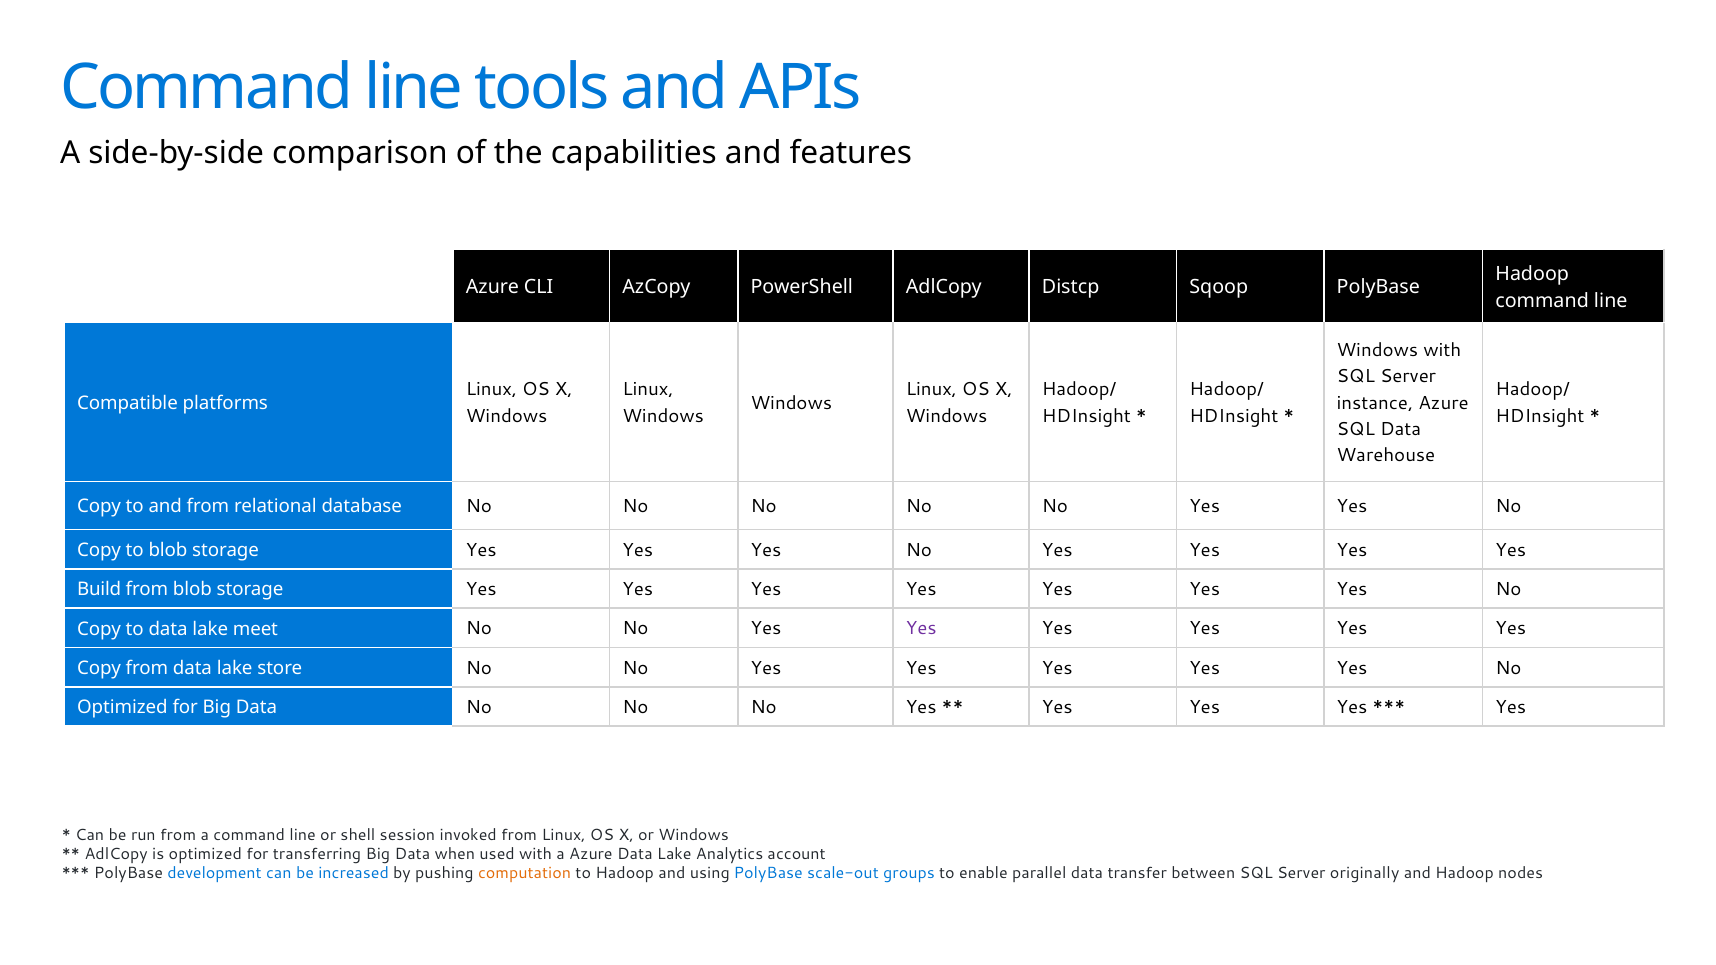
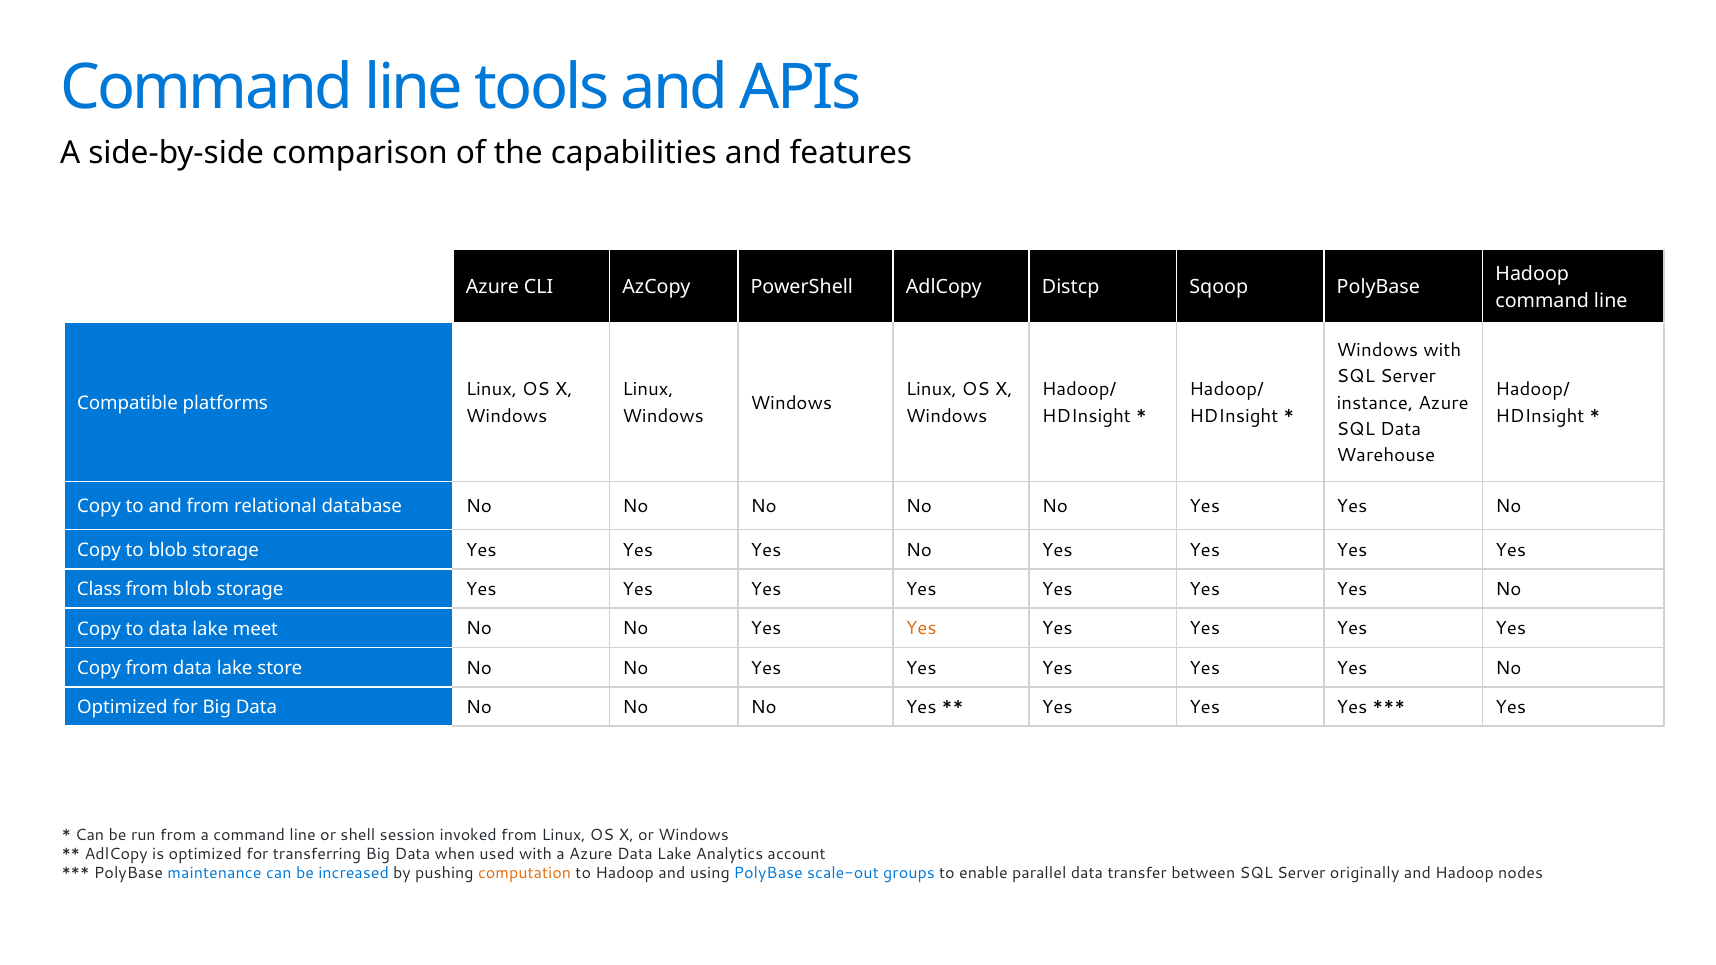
Build: Build -> Class
Yes at (921, 629) colour: purple -> orange
development: development -> maintenance
